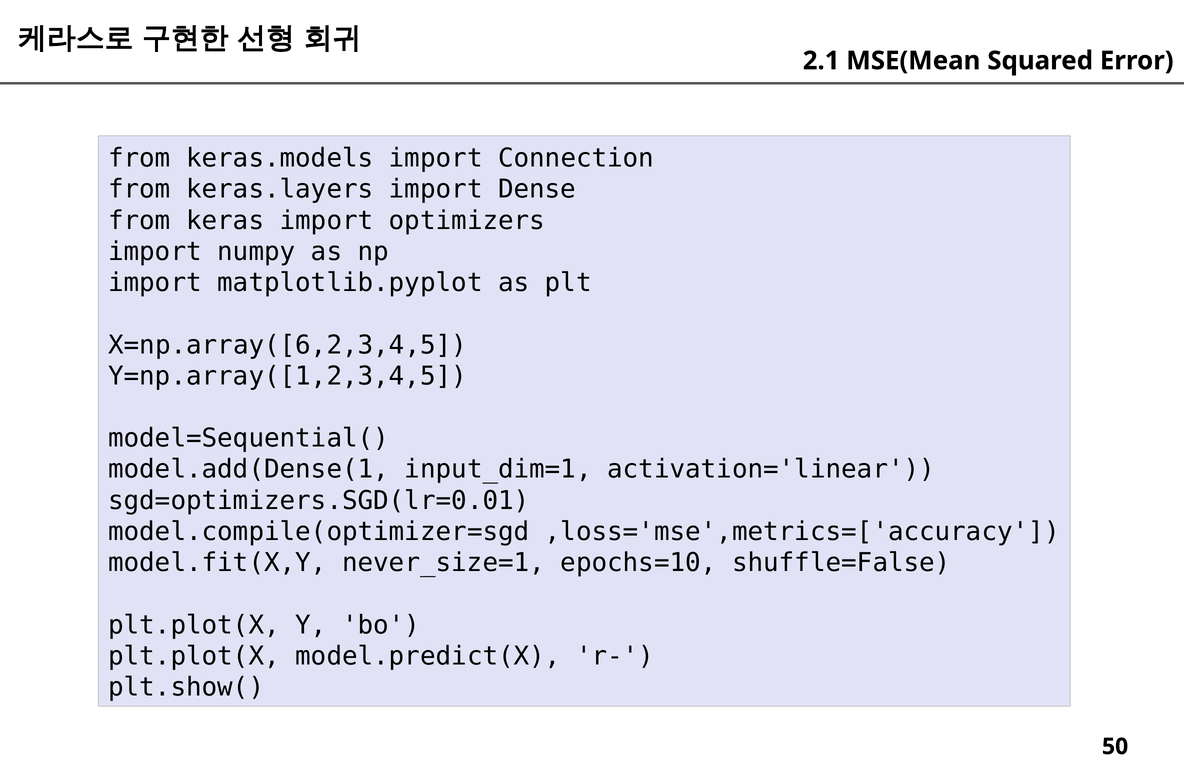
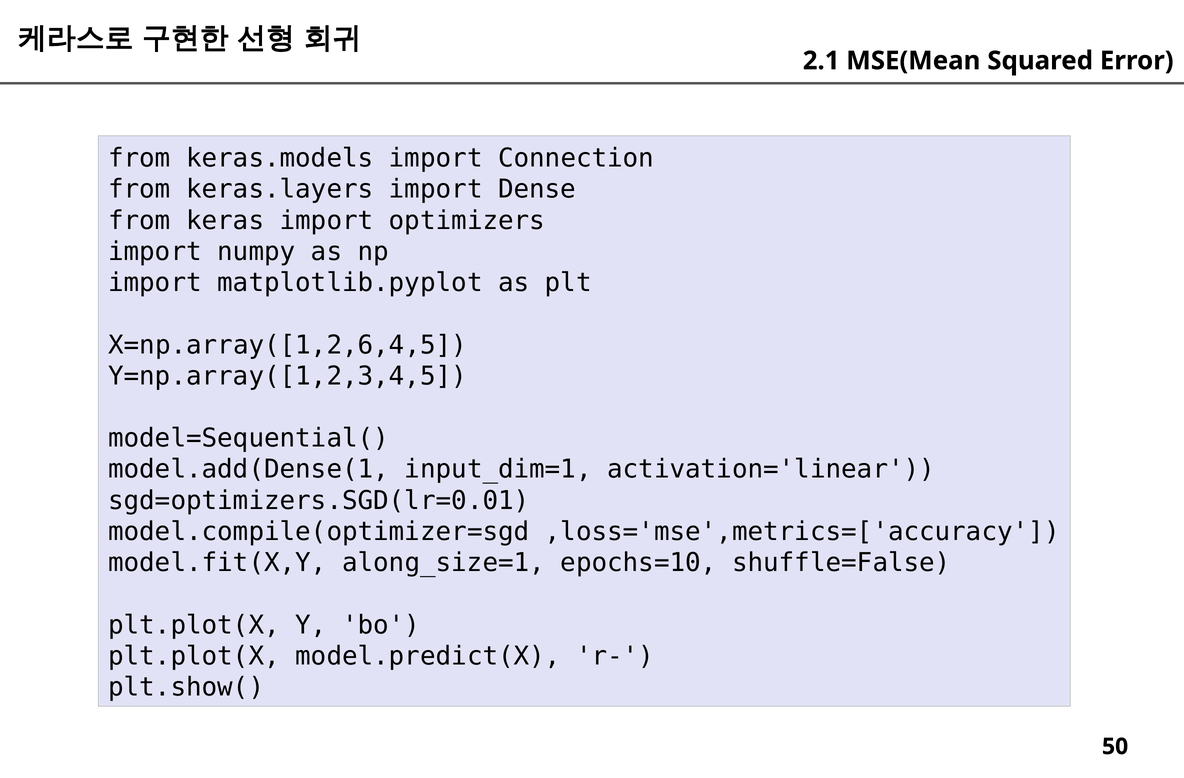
X=np.array([6,2,3,4,5: X=np.array([6,2,3,4,5 -> X=np.array([1,2,6,4,5
never_size=1: never_size=1 -> along_size=1
